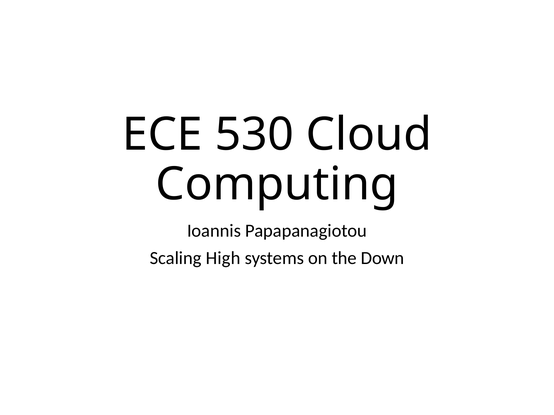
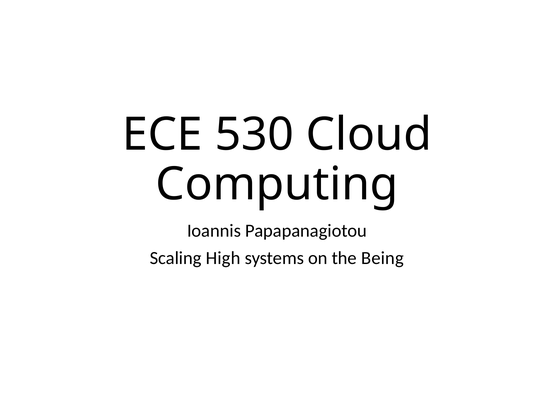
Down: Down -> Being
